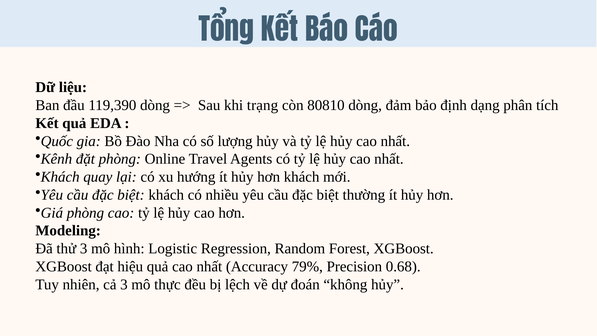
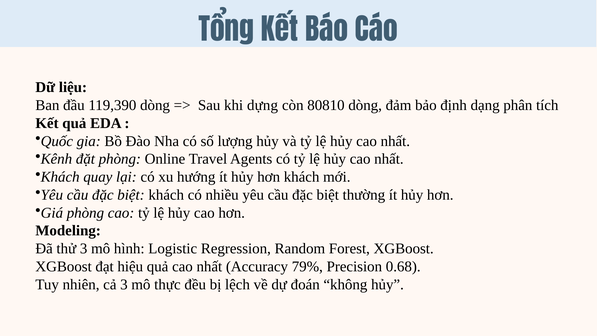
trạng: trạng -> dựng
